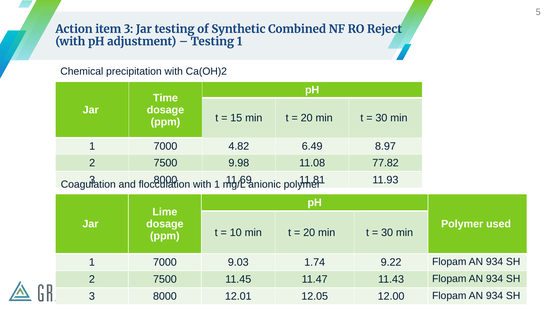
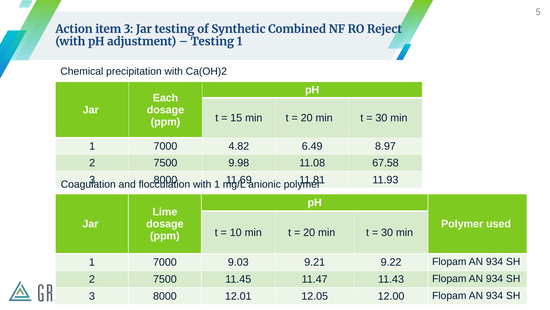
Time: Time -> Each
77.82: 77.82 -> 67.58
1.74: 1.74 -> 9.21
